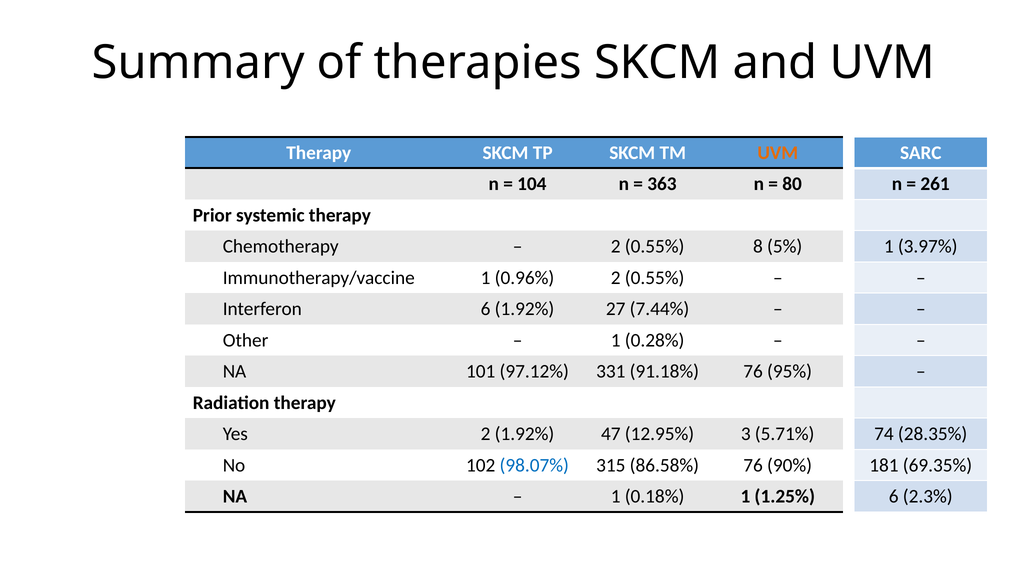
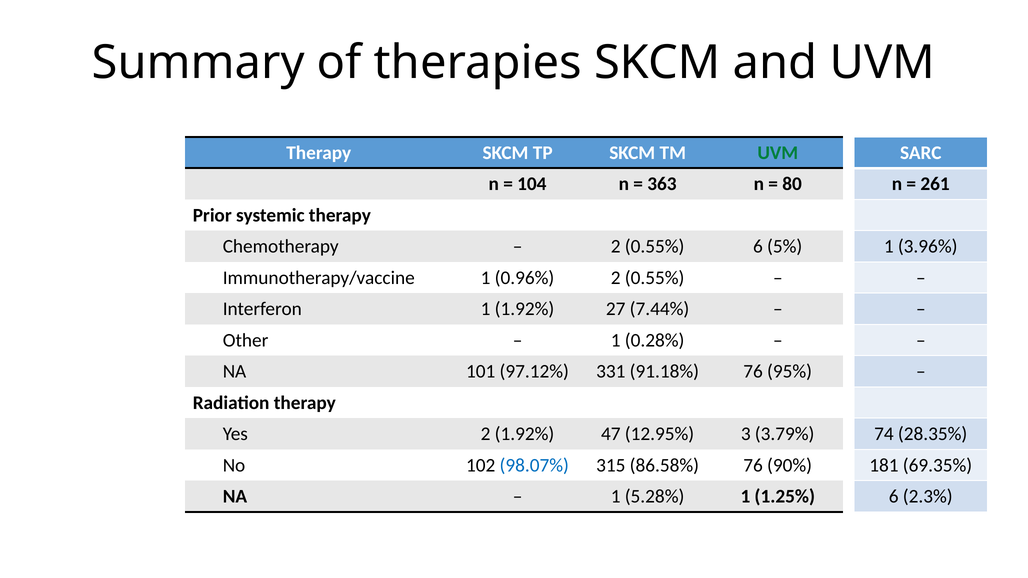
UVM at (778, 153) colour: orange -> green
0.55% 8: 8 -> 6
3.97%: 3.97% -> 3.96%
Interferon 6: 6 -> 1
5.71%: 5.71% -> 3.79%
0.18%: 0.18% -> 5.28%
